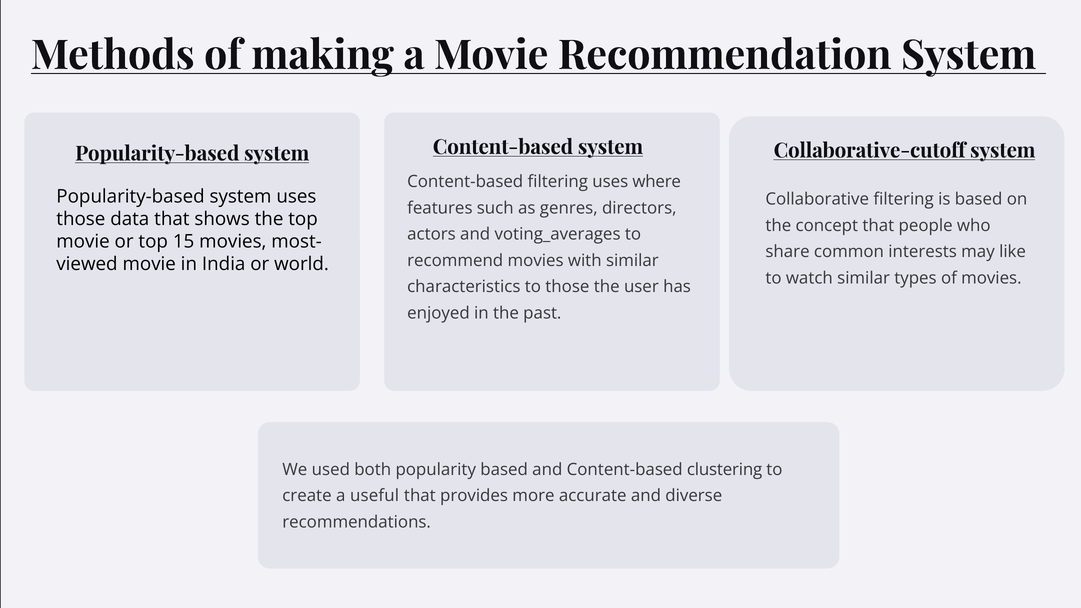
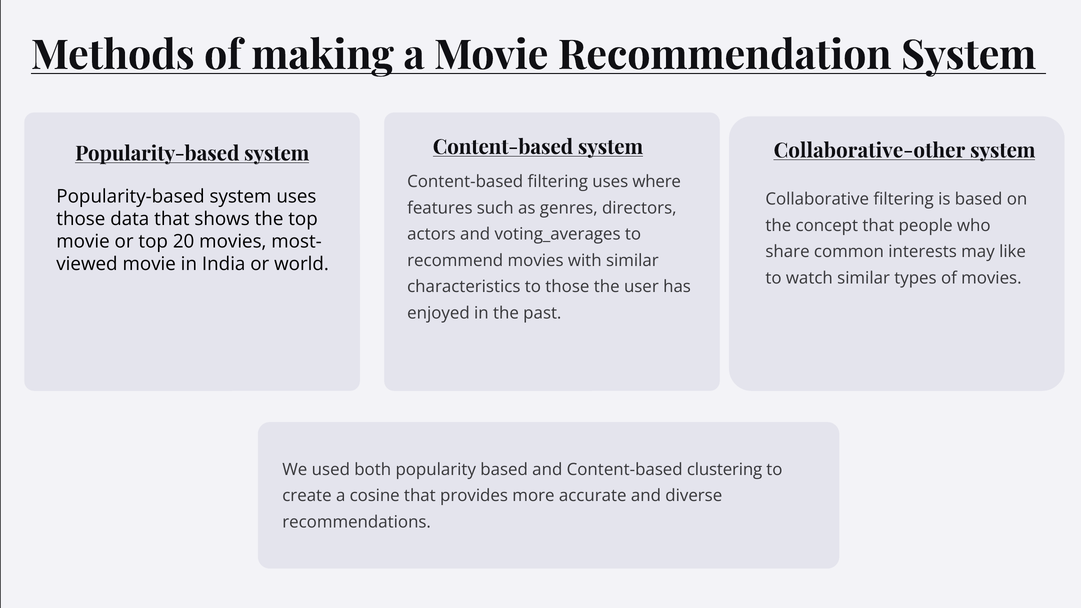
Collaborative-cutoff: Collaborative-cutoff -> Collaborative-other
15: 15 -> 20
useful: useful -> cosine
